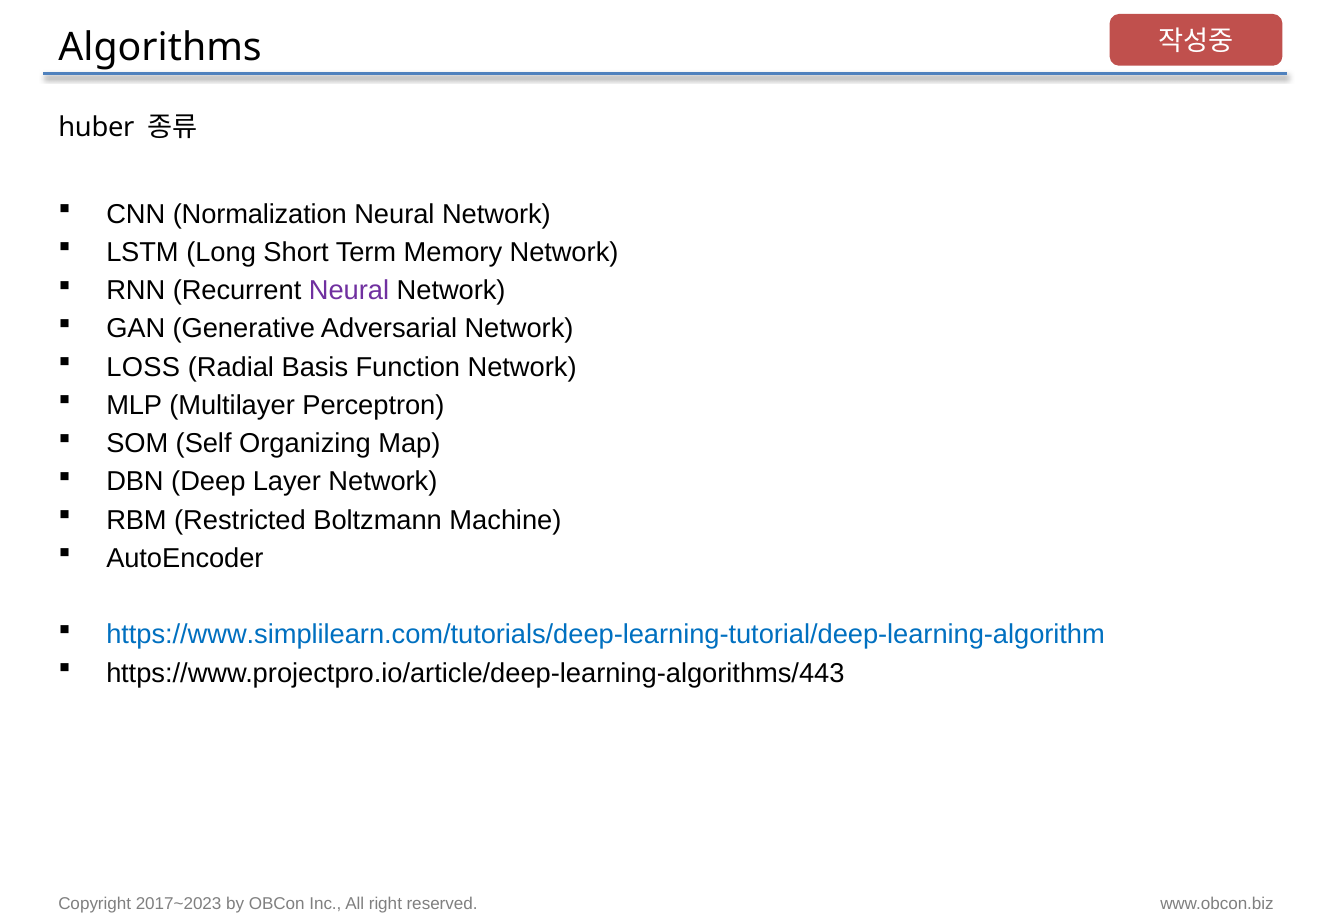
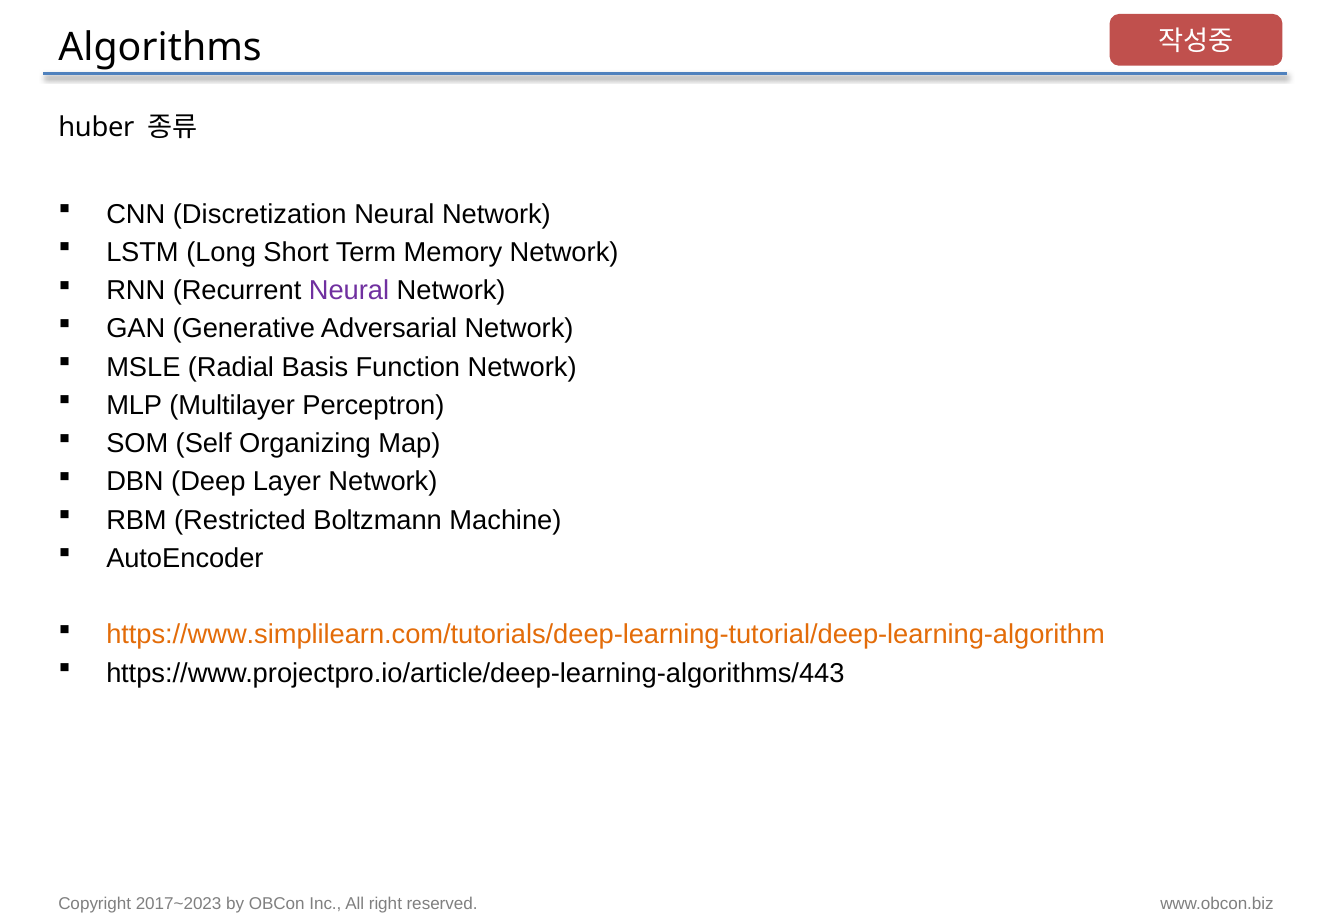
Normalization: Normalization -> Discretization
LOSS: LOSS -> MSLE
https://www.simplilearn.com/tutorials/deep-learning-tutorial/deep-learning-algorithm colour: blue -> orange
